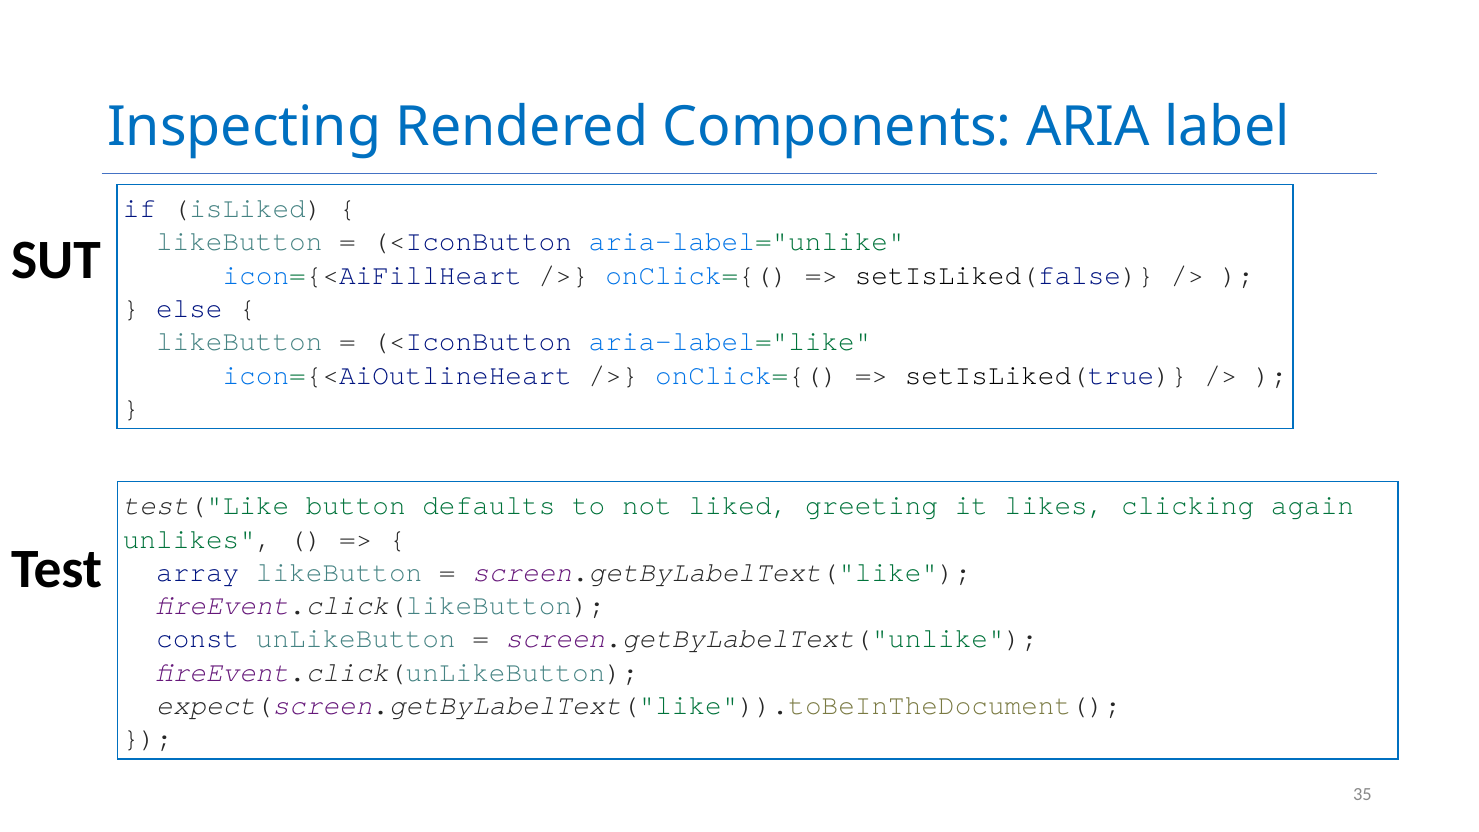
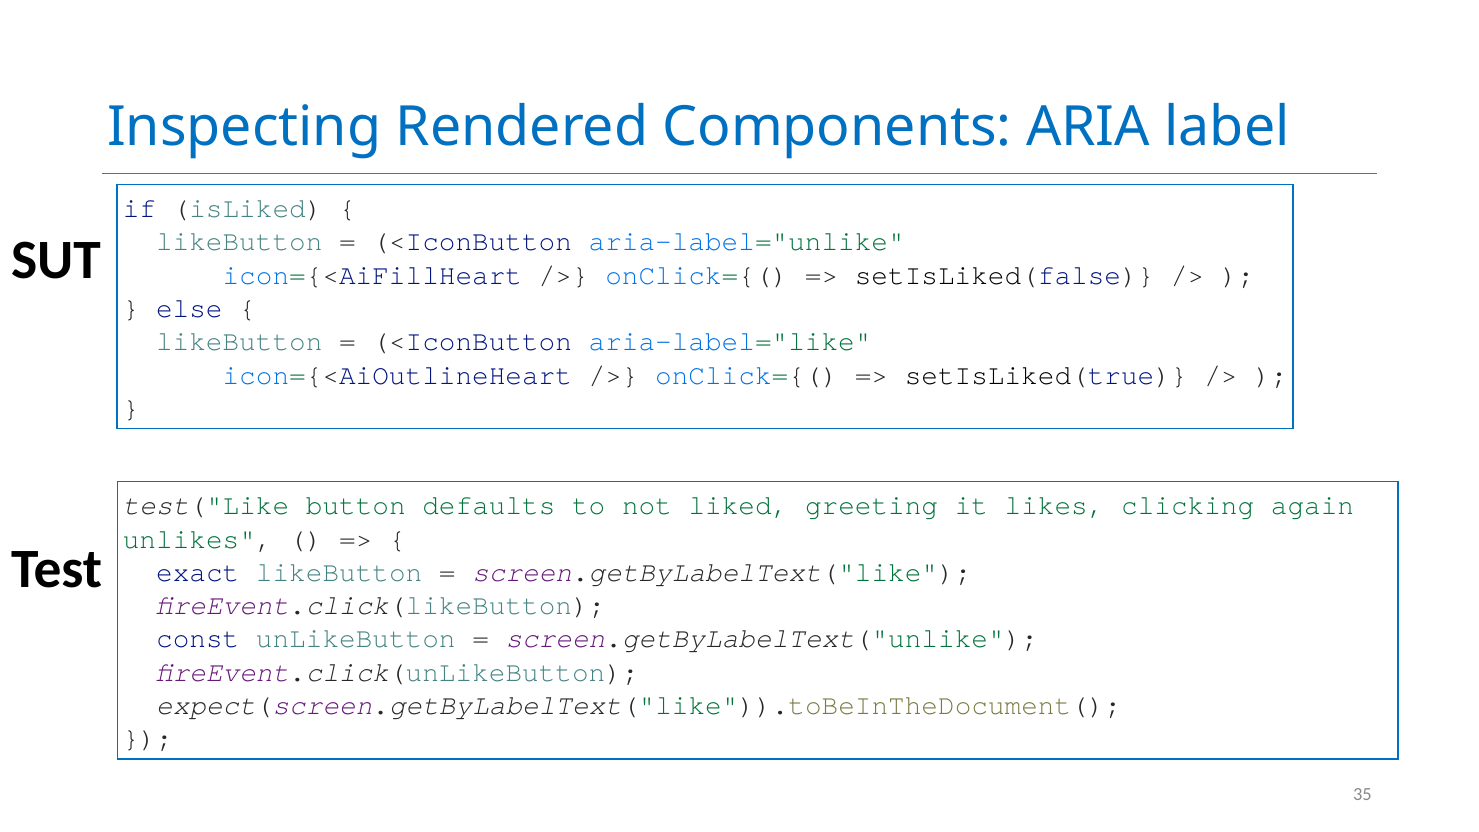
array: array -> exact
